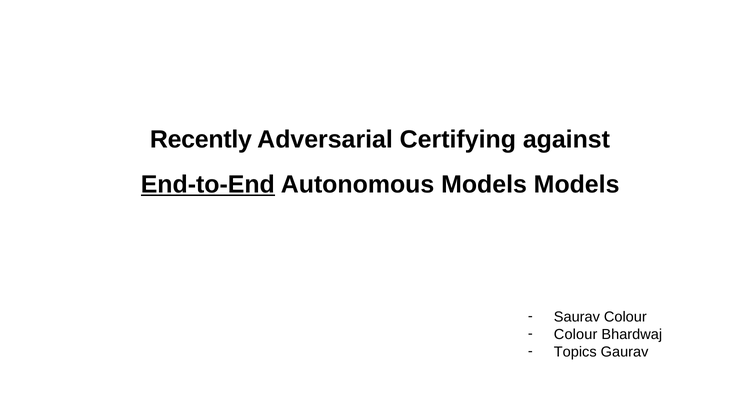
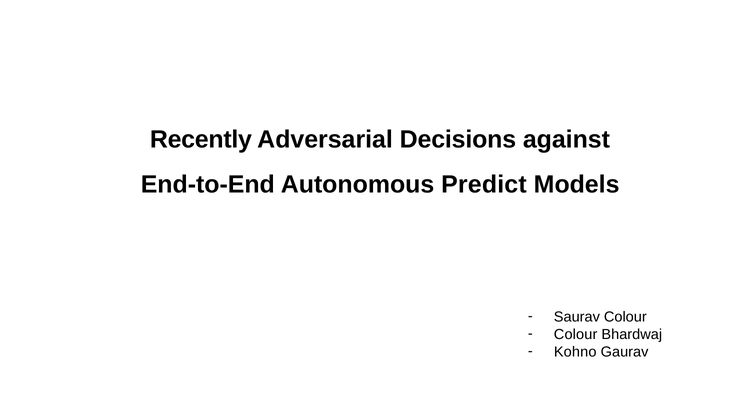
Certifying: Certifying -> Decisions
End-to-End underline: present -> none
Autonomous Models: Models -> Predict
Topics: Topics -> Kohno
